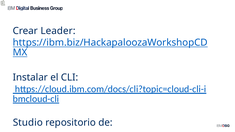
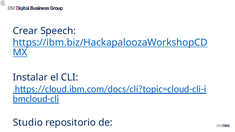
Leader: Leader -> Speech
